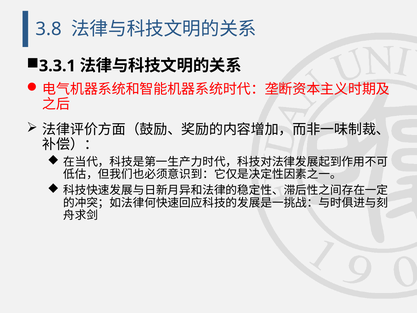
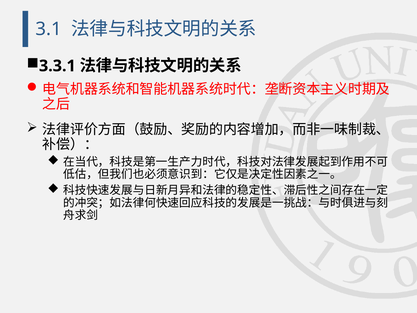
3.8: 3.8 -> 3.1
